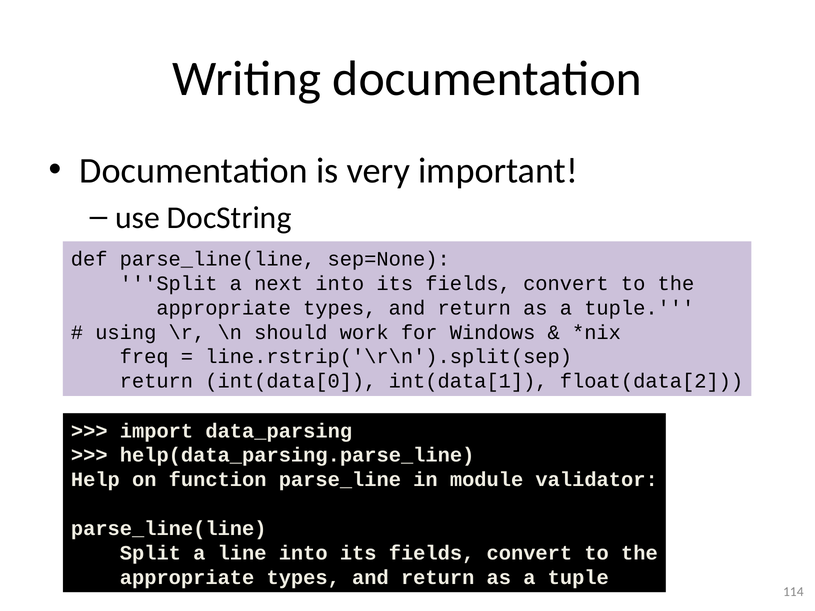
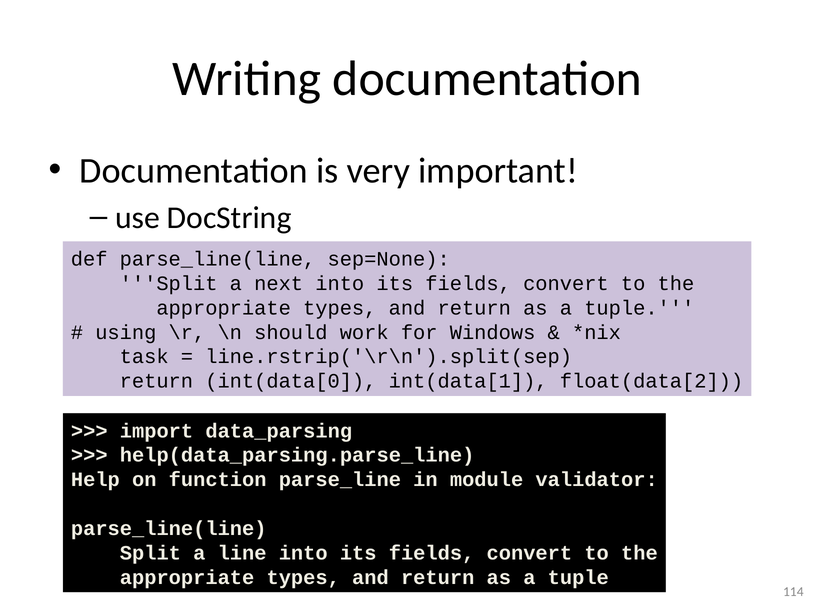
freq: freq -> task
